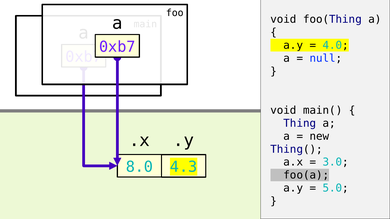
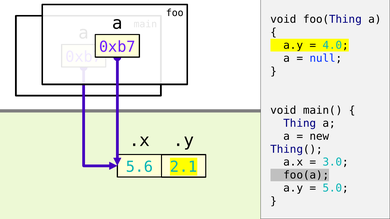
8.0: 8.0 -> 5.6
4.3: 4.3 -> 2.1
